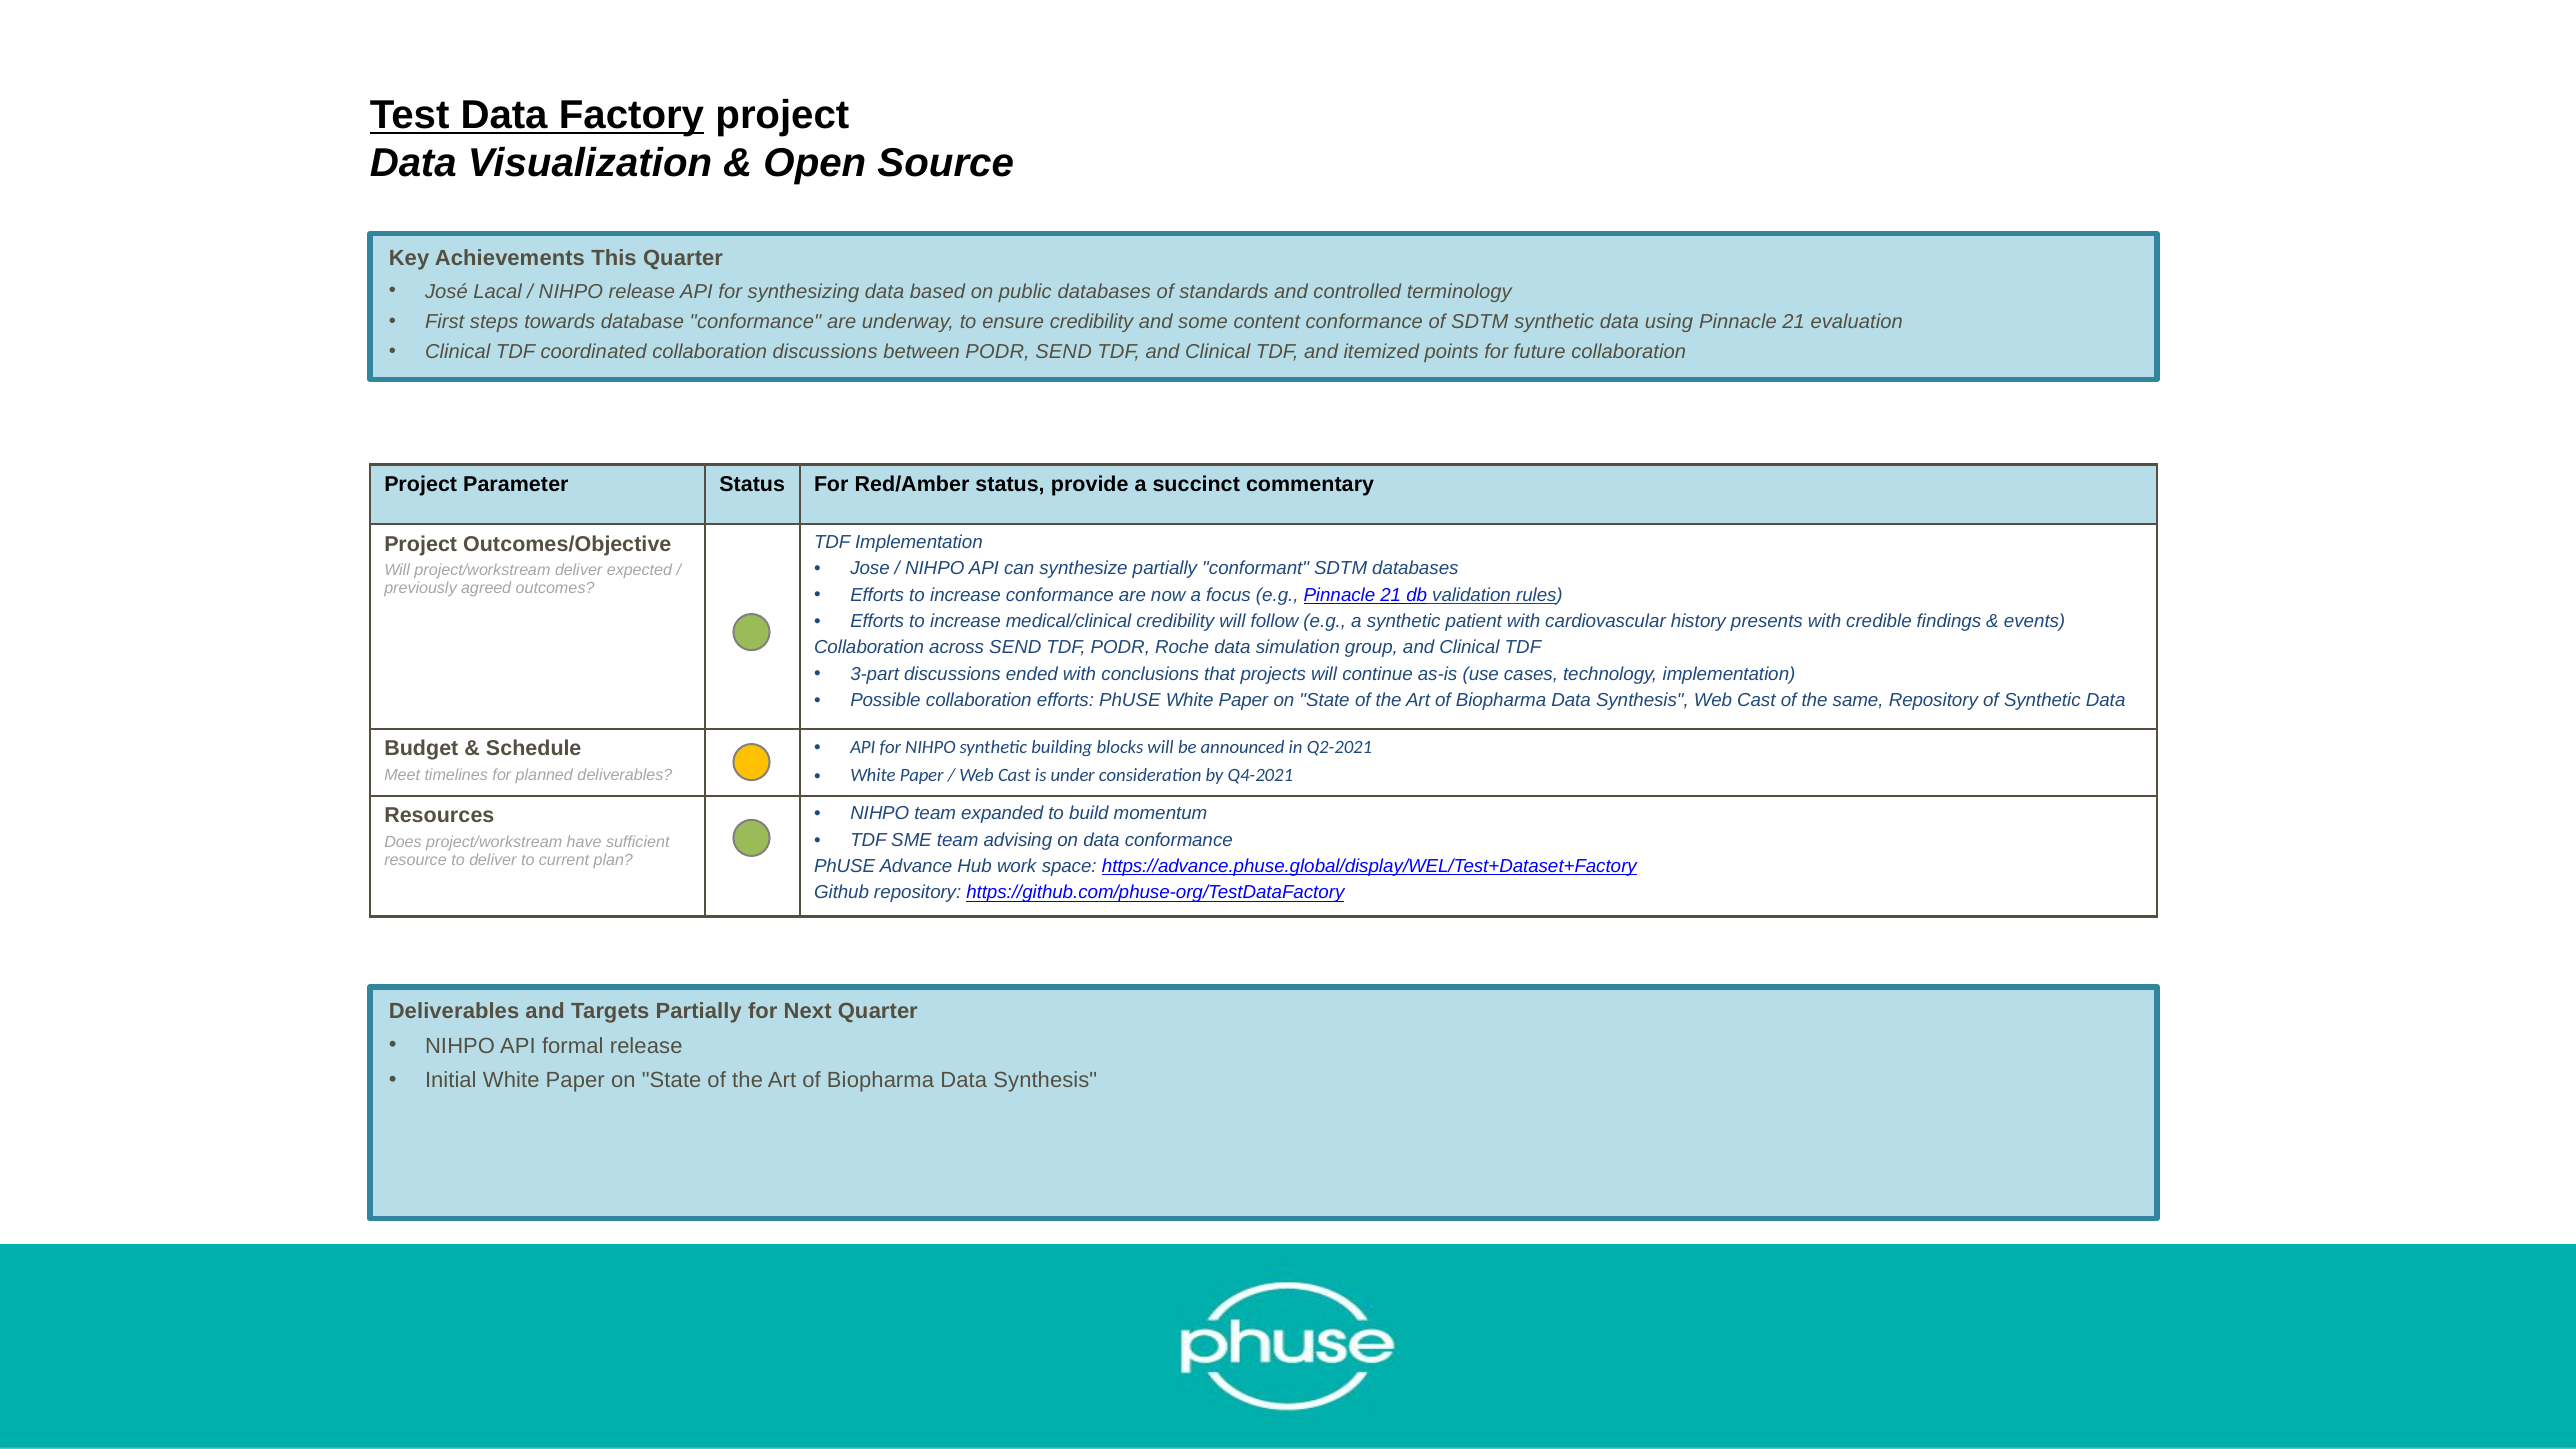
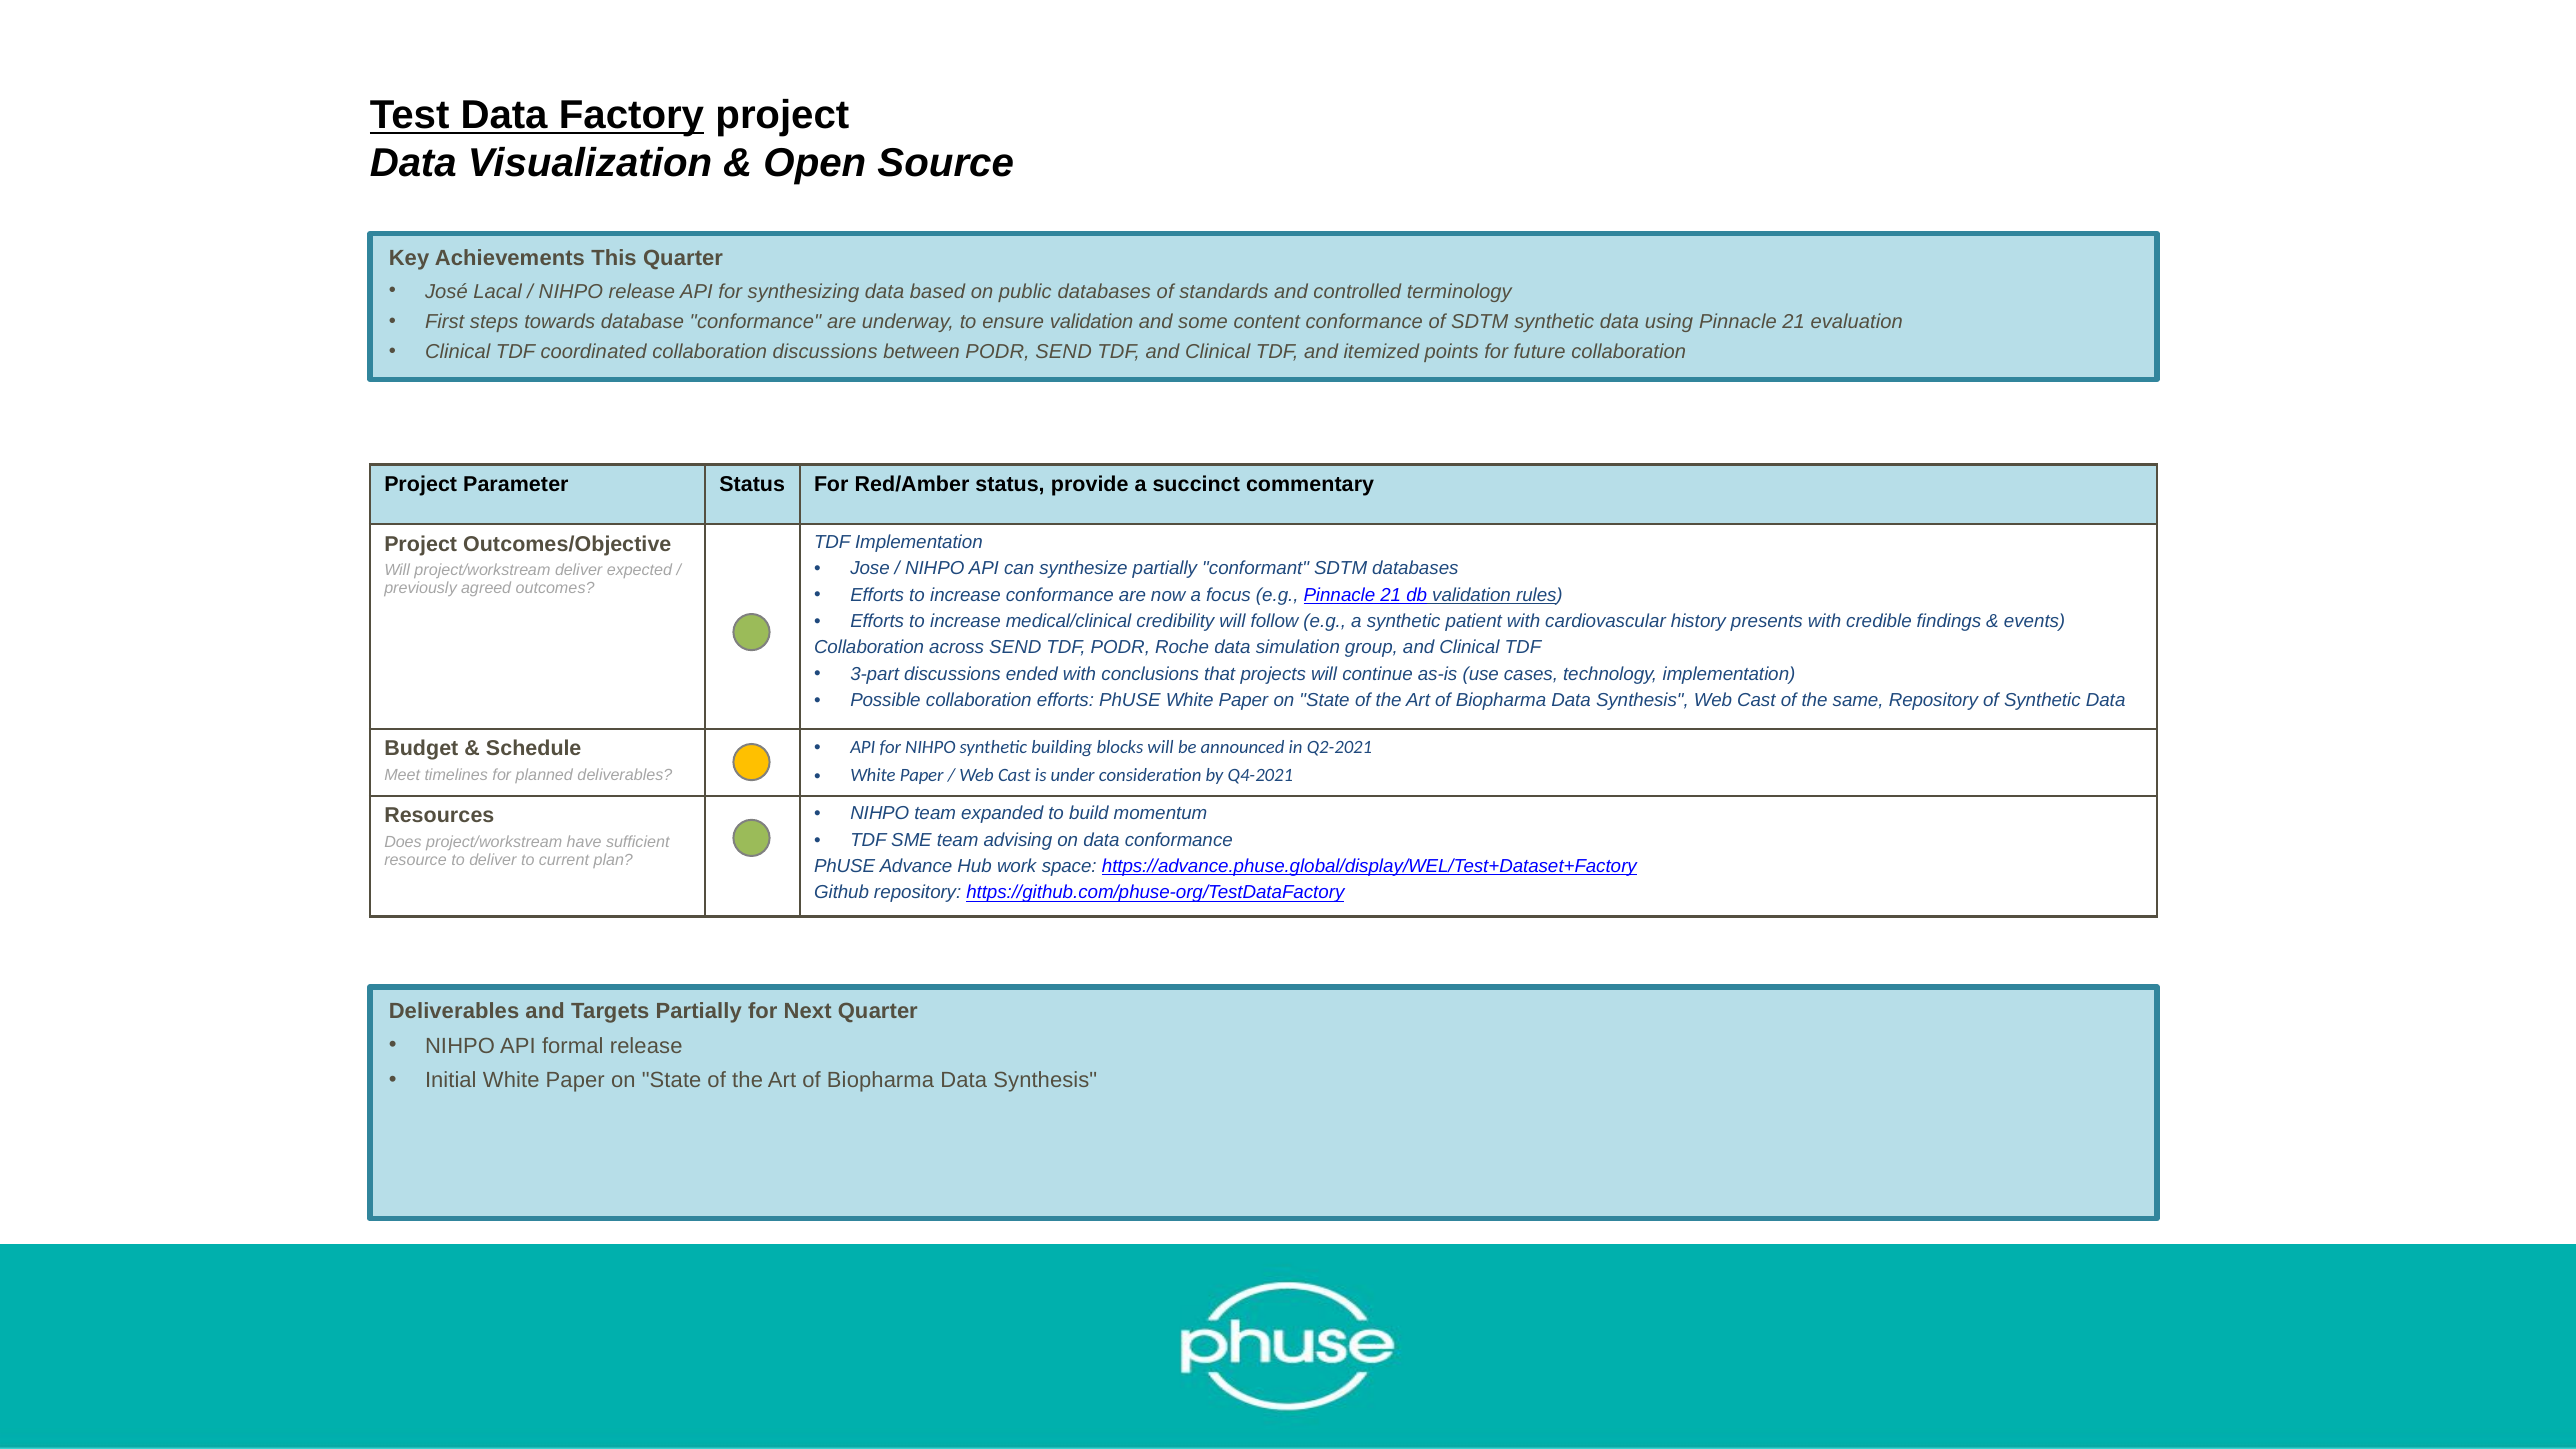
ensure credibility: credibility -> validation
